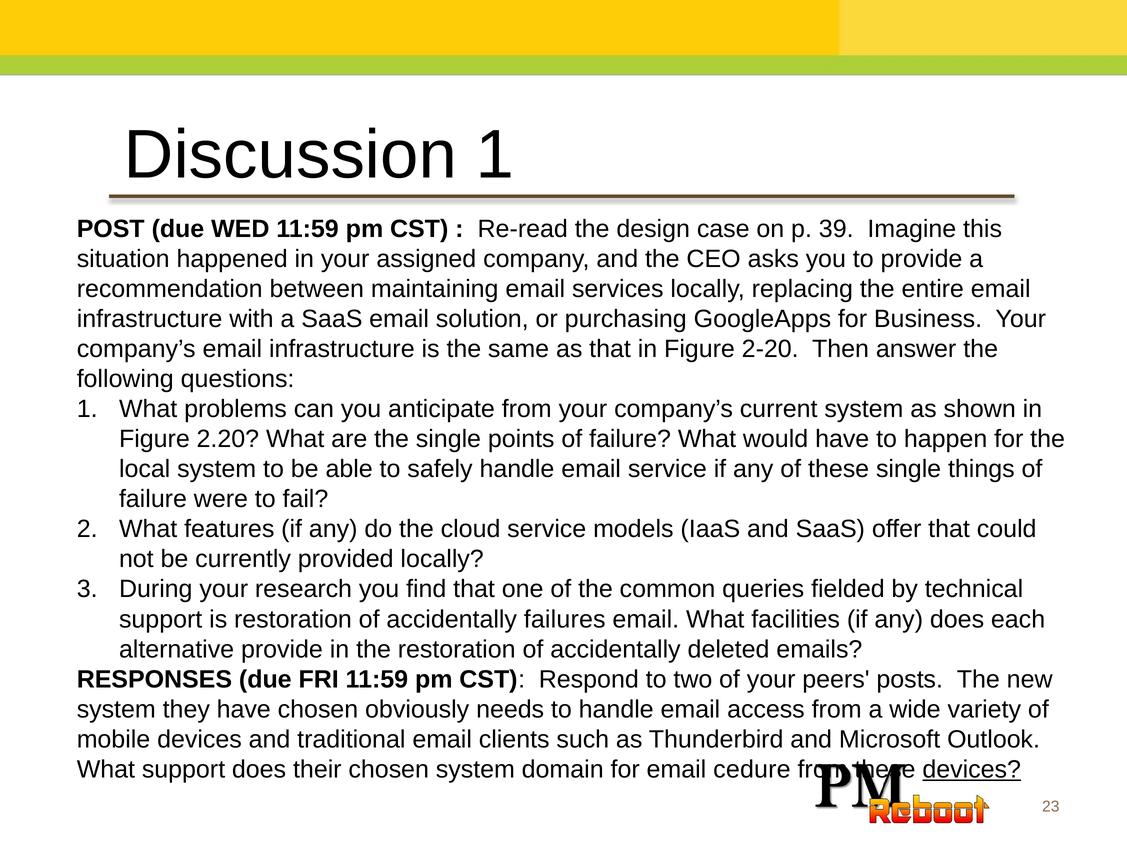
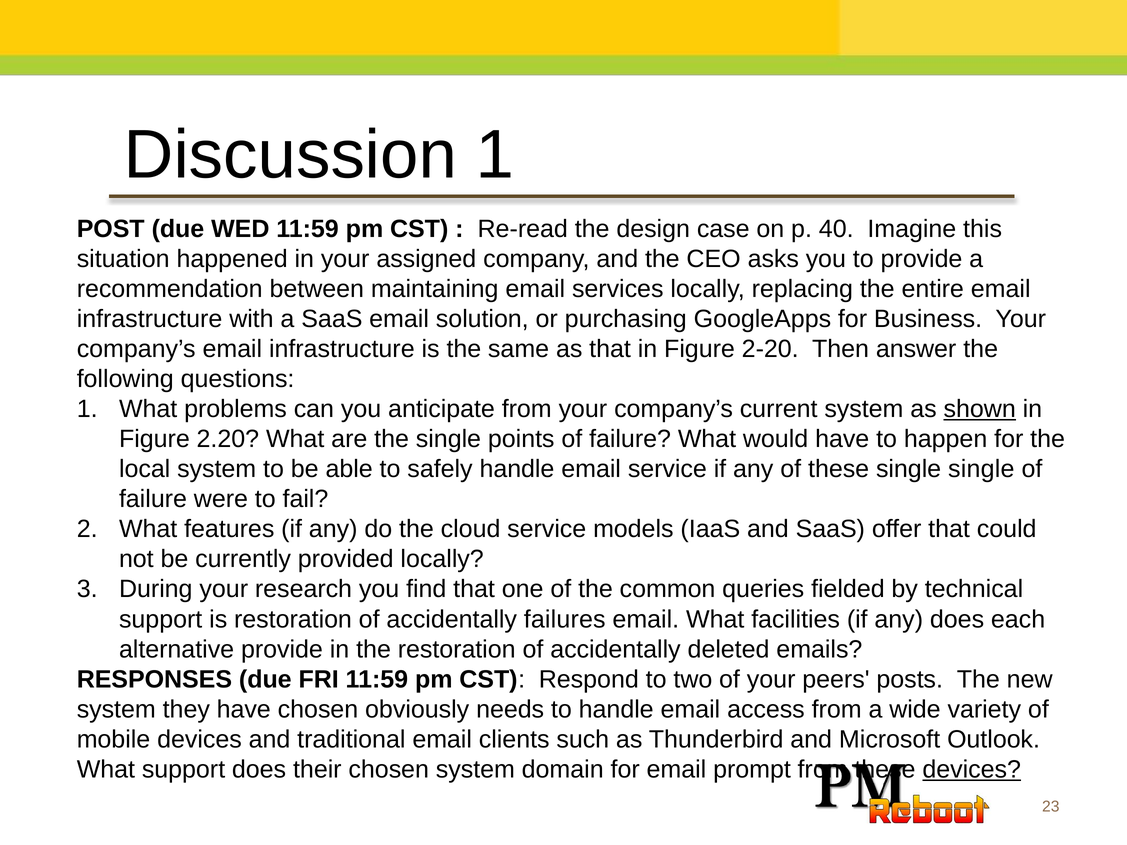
39: 39 -> 40
shown underline: none -> present
single things: things -> single
cedure: cedure -> prompt
